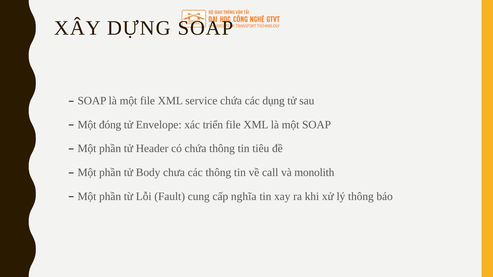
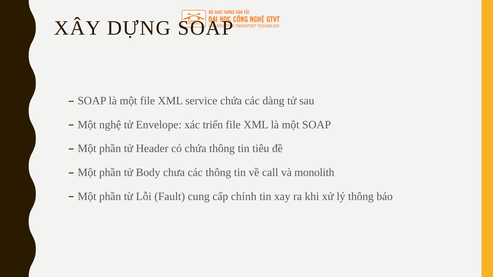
dụng: dụng -> dàng
đóng: đóng -> nghệ
nghĩa: nghĩa -> chính
